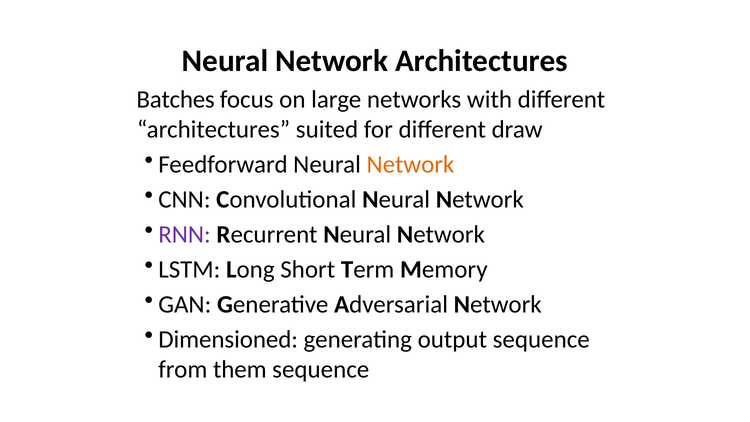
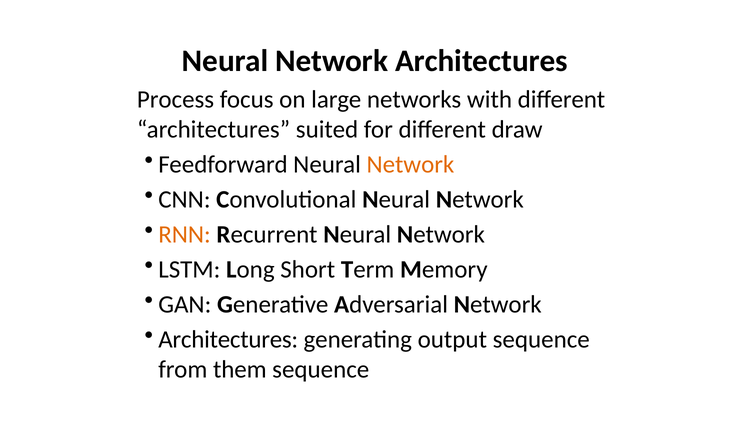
Batches: Batches -> Process
RNN colour: purple -> orange
Dimensioned at (228, 339): Dimensioned -> Architectures
